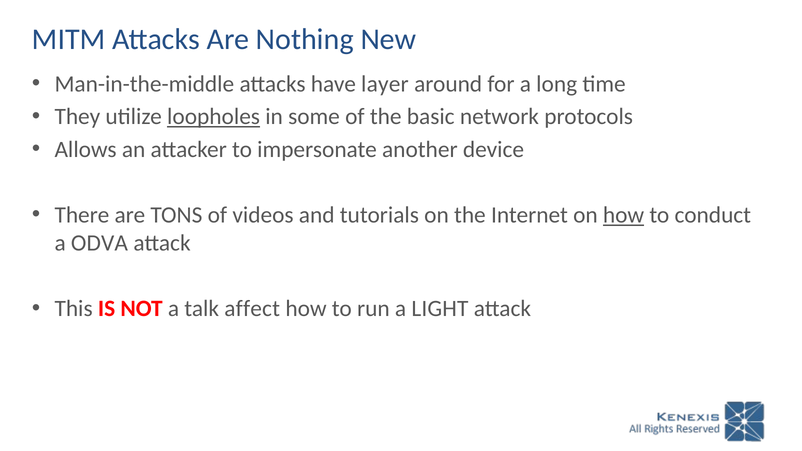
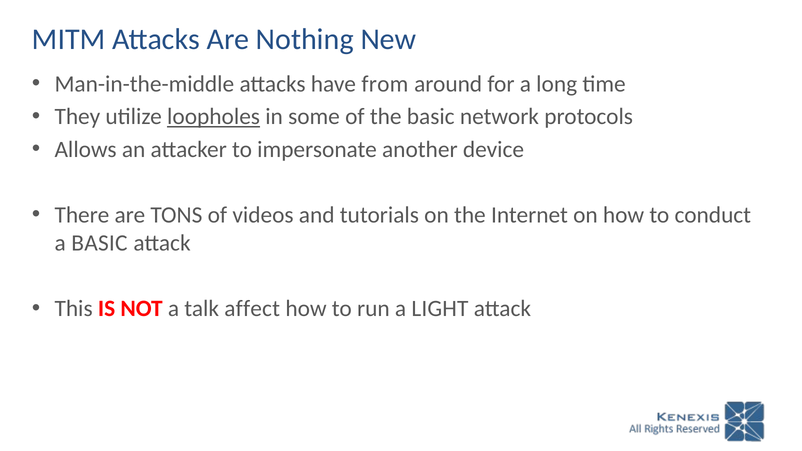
layer: layer -> from
how at (624, 215) underline: present -> none
a ODVA: ODVA -> BASIC
